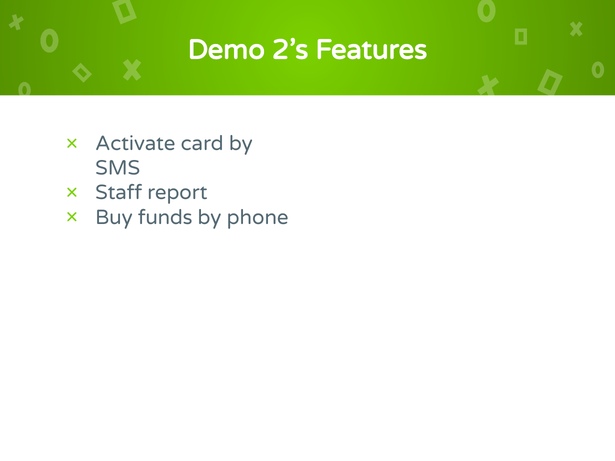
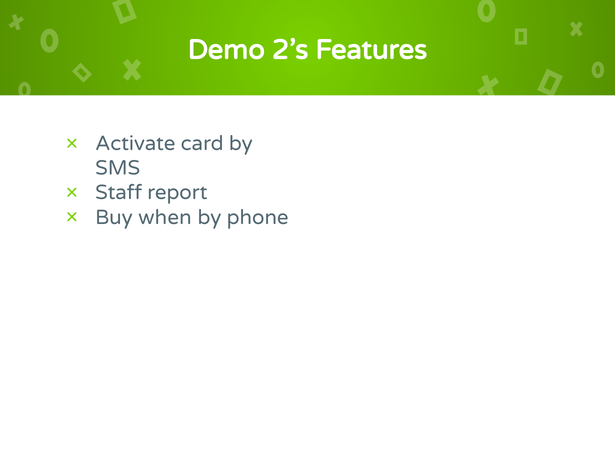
funds: funds -> when
